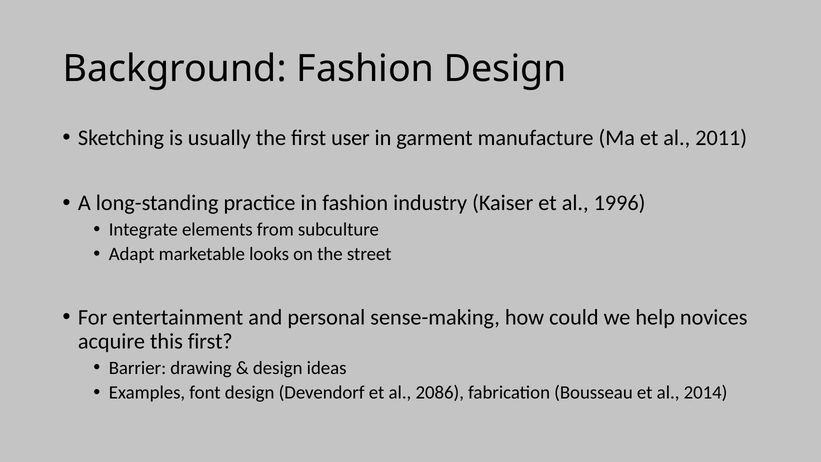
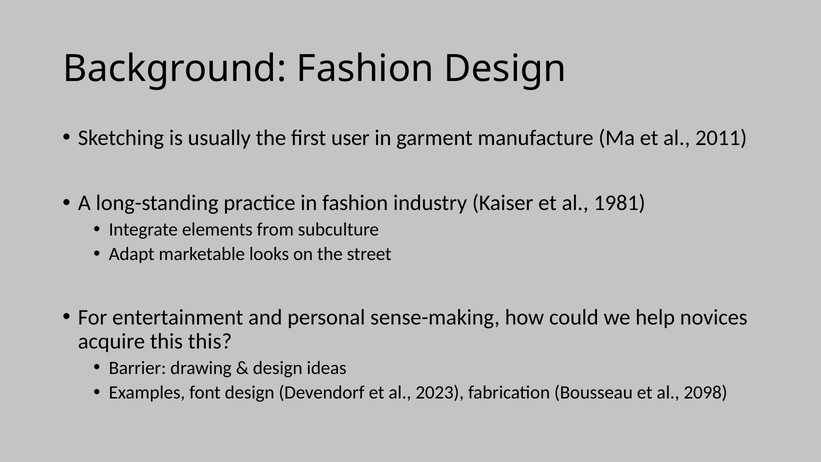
1996: 1996 -> 1981
this first: first -> this
2086: 2086 -> 2023
2014: 2014 -> 2098
